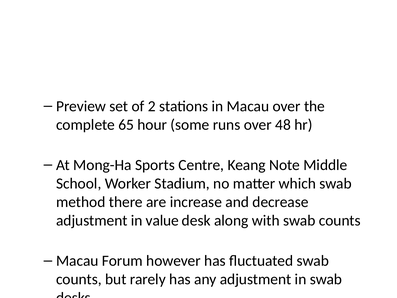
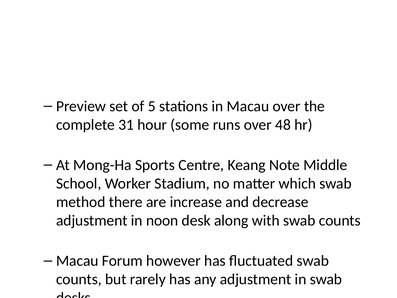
2: 2 -> 5
65: 65 -> 31
value: value -> noon
